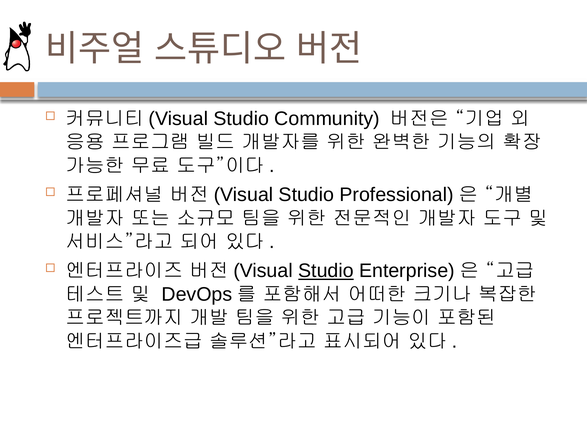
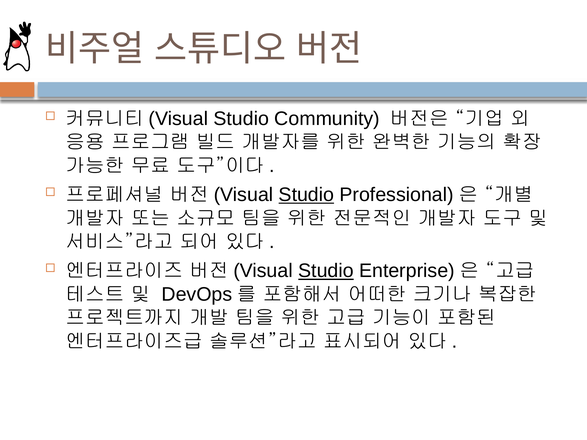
Studio at (306, 195) underline: none -> present
